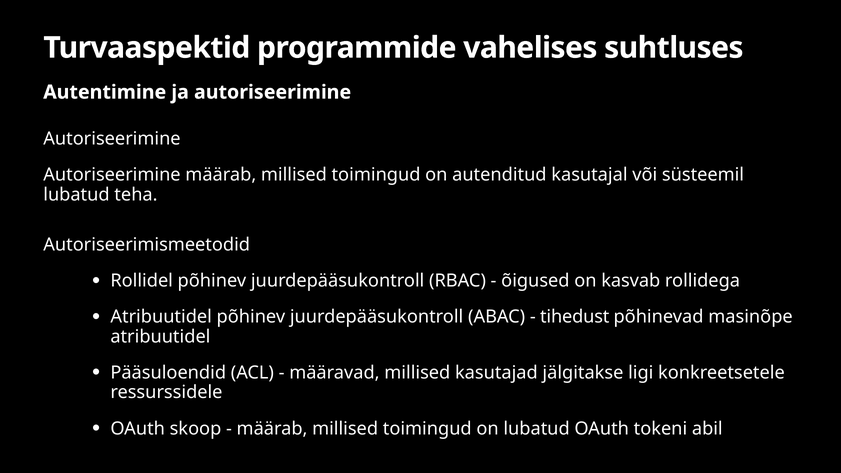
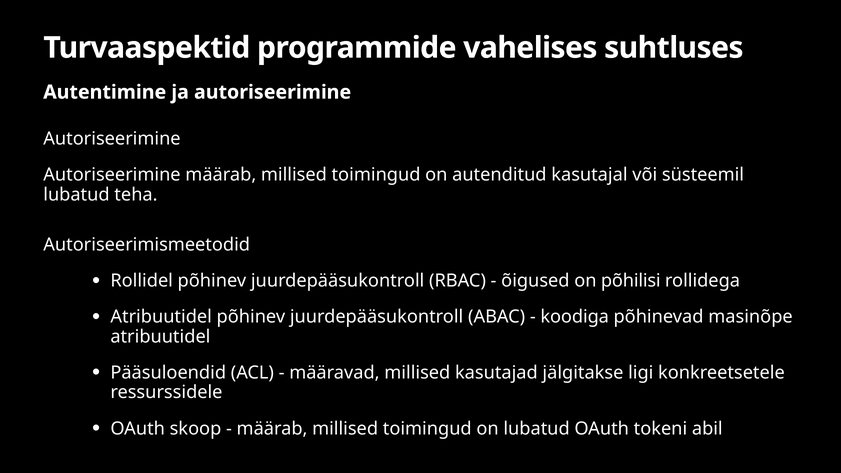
kasvab: kasvab -> põhilisi
tihedust: tihedust -> koodiga
